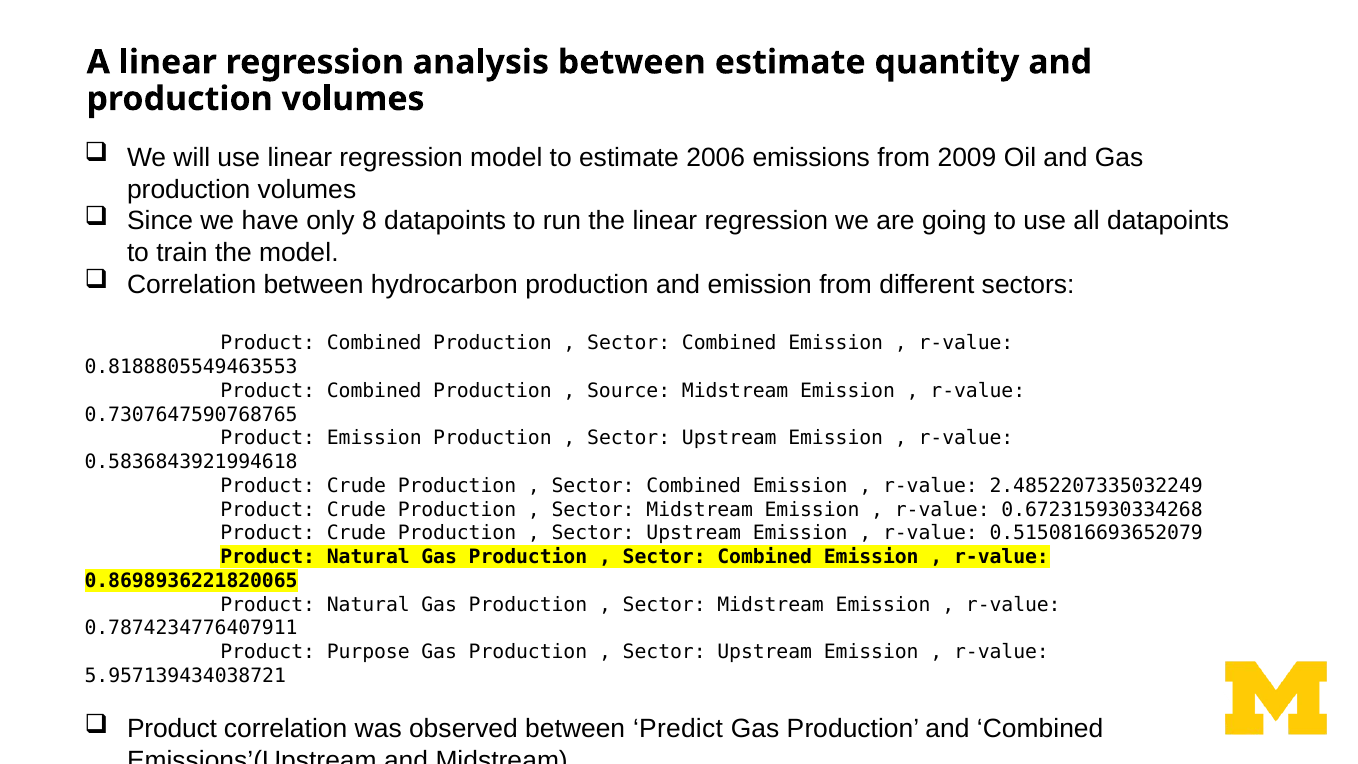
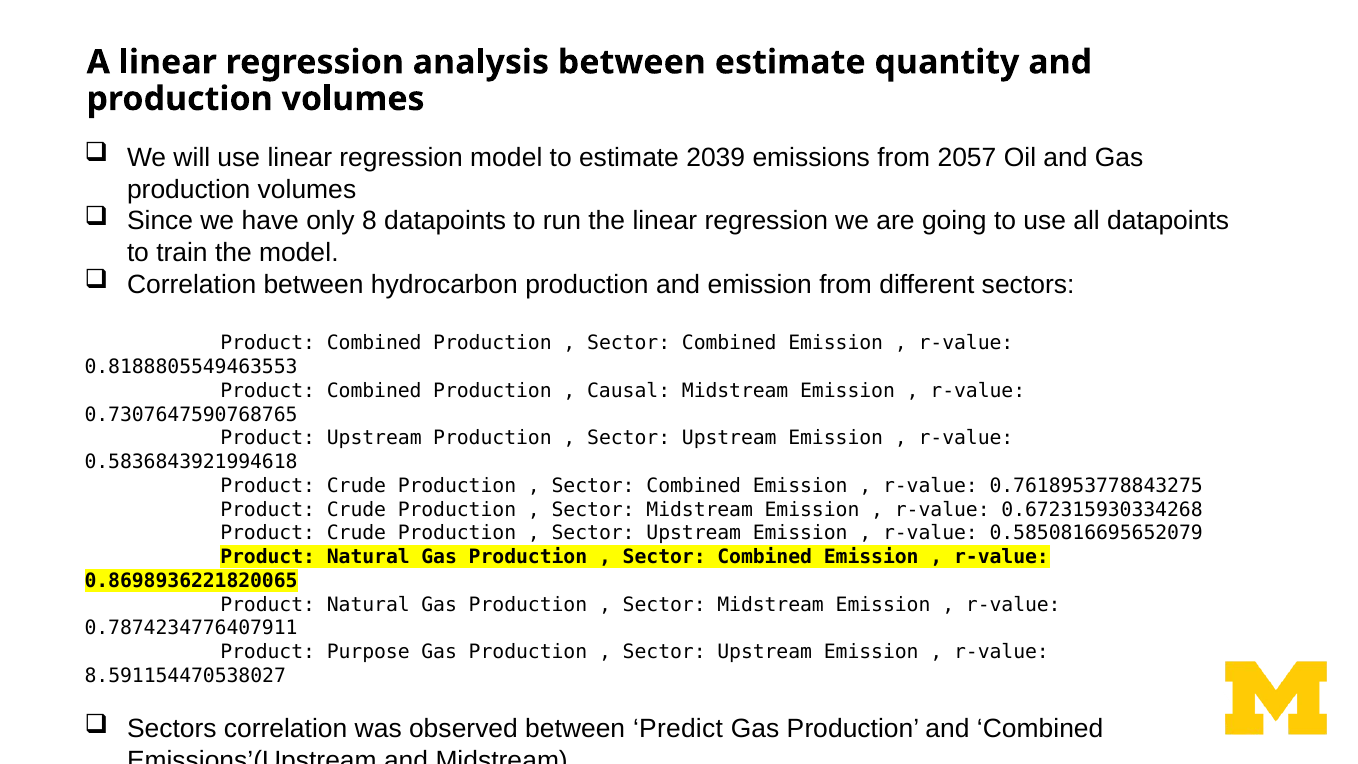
2006: 2006 -> 2039
2009: 2009 -> 2057
Source: Source -> Causal
Product Emission: Emission -> Upstream
2.4852207335032249: 2.4852207335032249 -> 0.7618953778843275
0.5150816693652079: 0.5150816693652079 -> 0.5850816695652079
5.957139434038721: 5.957139434038721 -> 8.591154470538027
Product at (172, 729): Product -> Sectors
